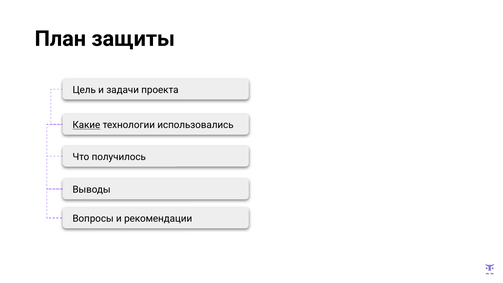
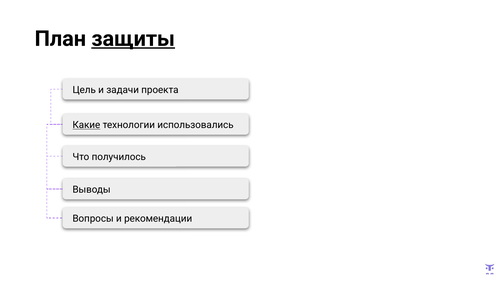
защиты underline: none -> present
